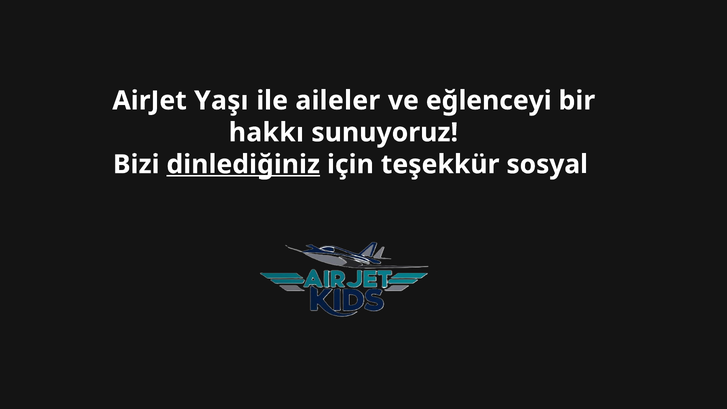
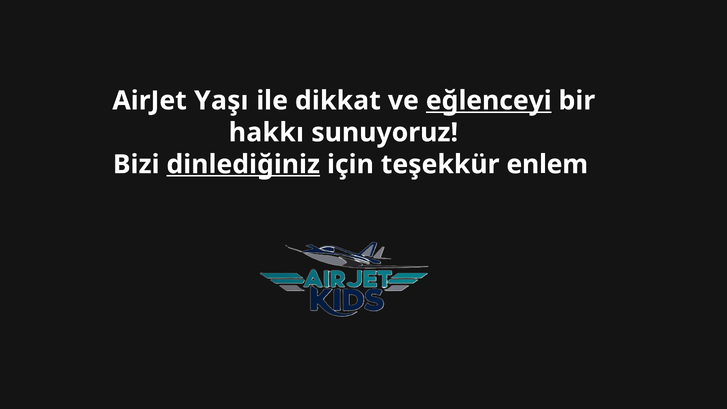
aileler: aileler -> dikkat
eğlenceyi underline: none -> present
sosyal: sosyal -> enlem
